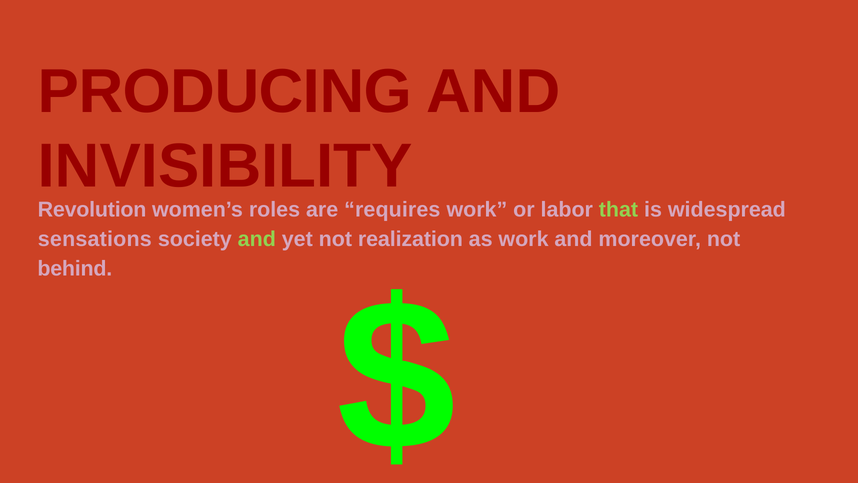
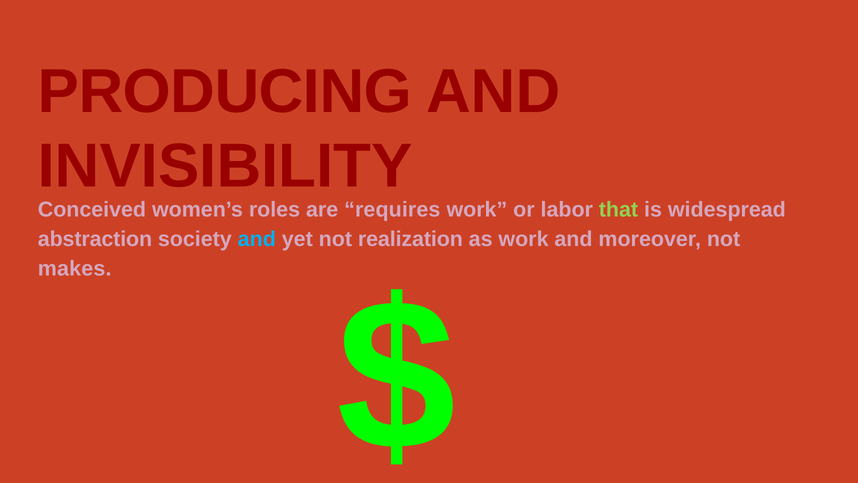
Revolution: Revolution -> Conceived
sensations: sensations -> abstraction
and at (257, 239) colour: light green -> light blue
behind: behind -> makes
